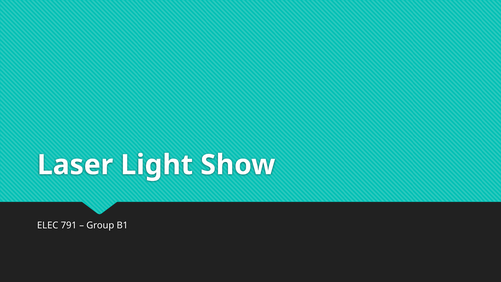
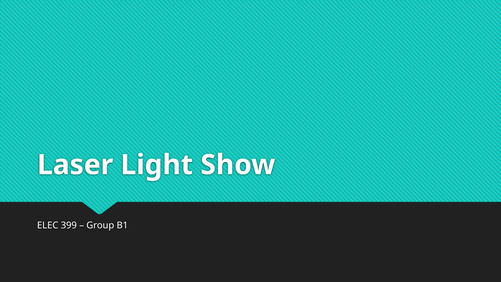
791: 791 -> 399
